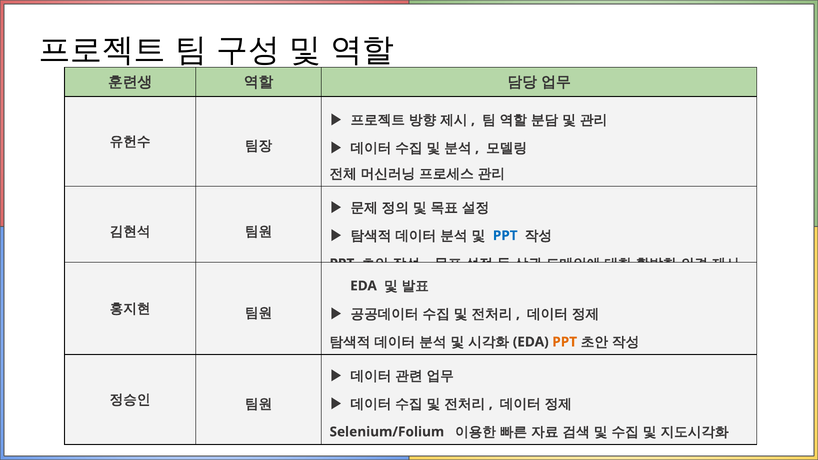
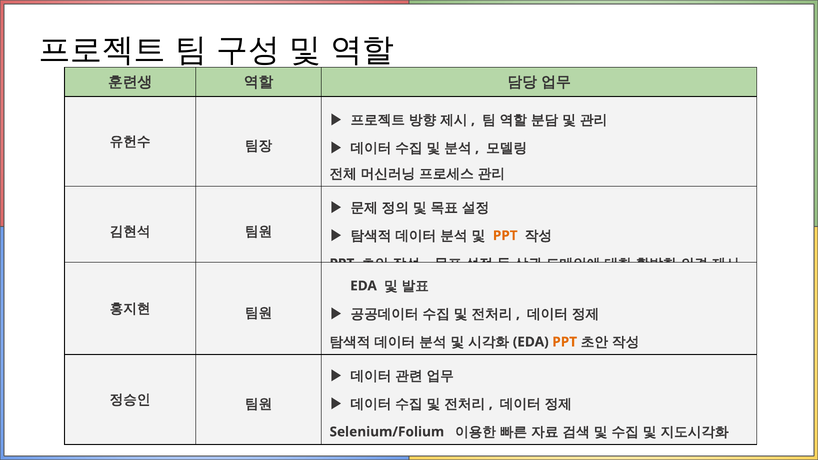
PPT at (505, 236) colour: blue -> orange
